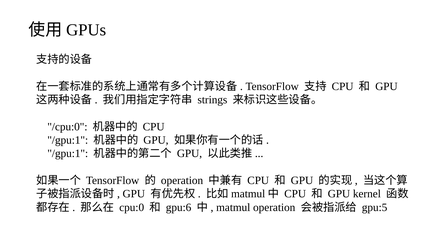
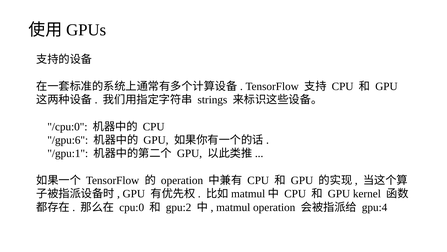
/gpu:1 at (68, 140): /gpu:1 -> /gpu:6
gpu:6: gpu:6 -> gpu:2
gpu:5: gpu:5 -> gpu:4
